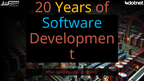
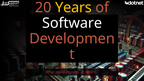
Software colour: light blue -> white
